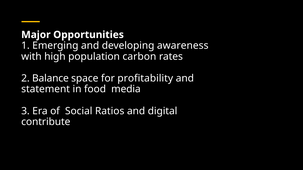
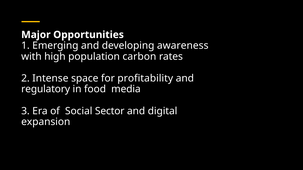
Balance: Balance -> Intense
statement: statement -> regulatory
Ratios: Ratios -> Sector
contribute: contribute -> expansion
